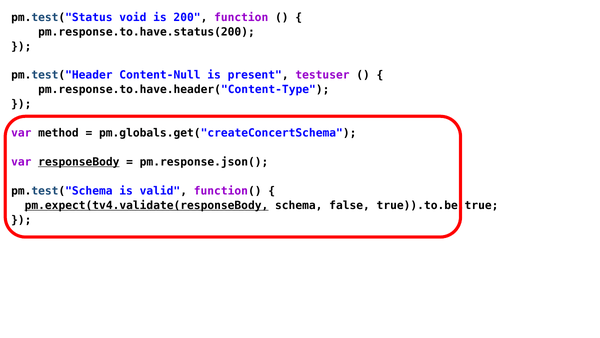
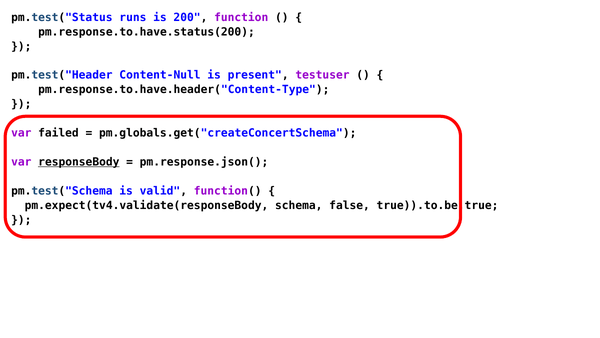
void: void -> runs
method: method -> failed
pm.expect(tv4.validate(responseBody underline: present -> none
